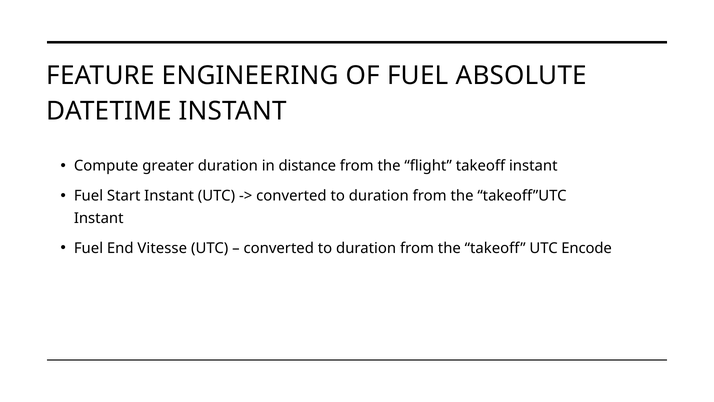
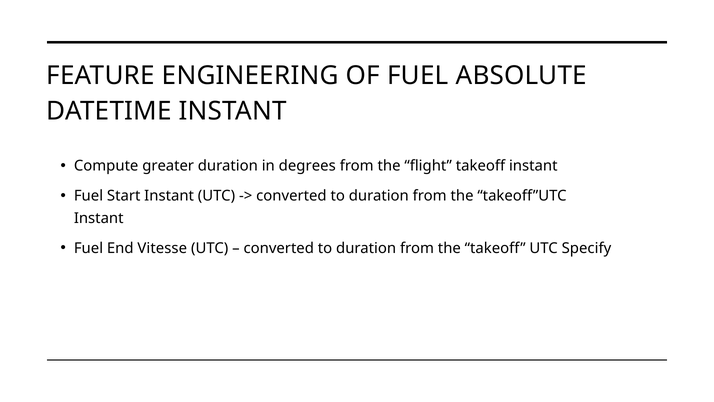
distance: distance -> degrees
Encode: Encode -> Specify
